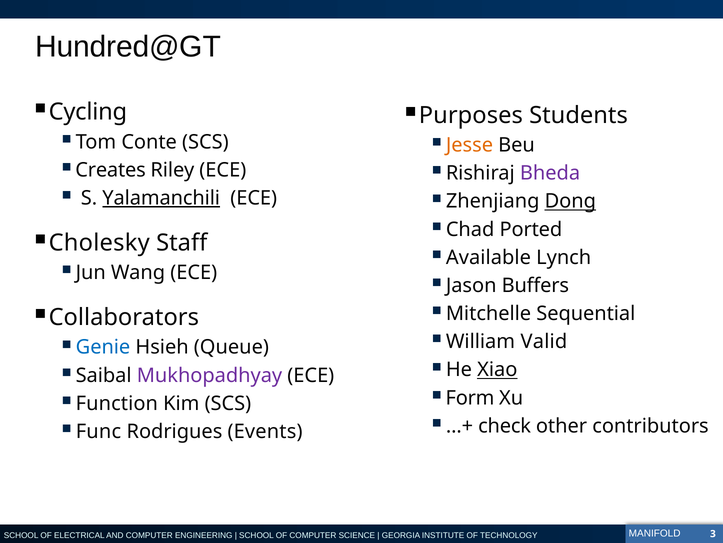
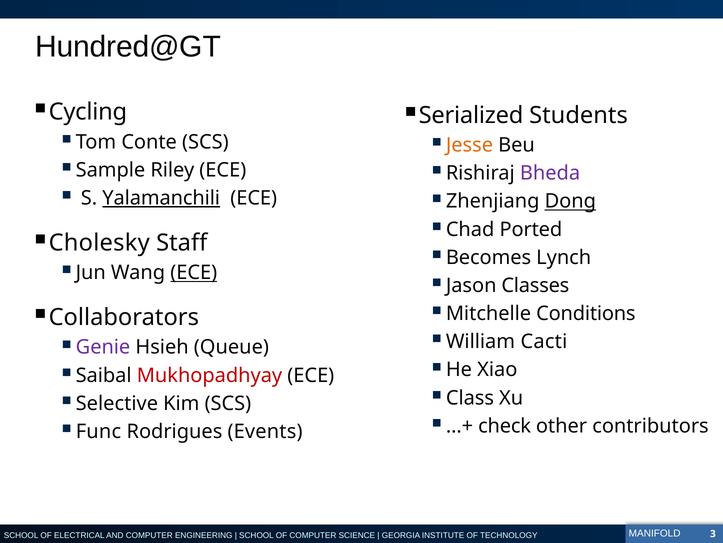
Purposes: Purposes -> Serialized
Creates: Creates -> Sample
Available: Available -> Becomes
ECE at (194, 272) underline: none -> present
Buffers: Buffers -> Classes
Sequential: Sequential -> Conditions
Valid: Valid -> Cacti
Genie colour: blue -> purple
Xiao underline: present -> none
Mukhopadhyay colour: purple -> red
Form: Form -> Class
Function: Function -> Selective
